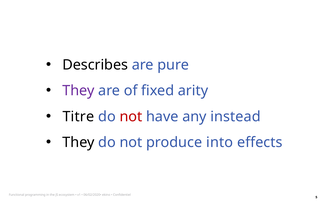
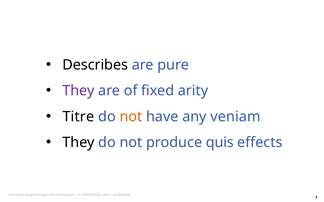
not at (131, 117) colour: red -> orange
instead: instead -> veniam
into: into -> quis
